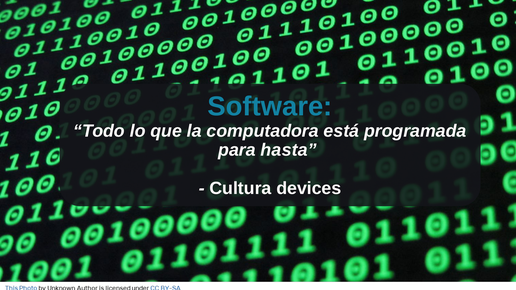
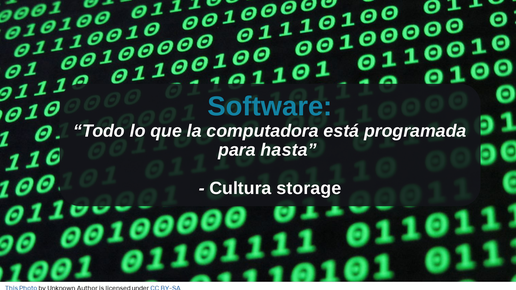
devices: devices -> storage
